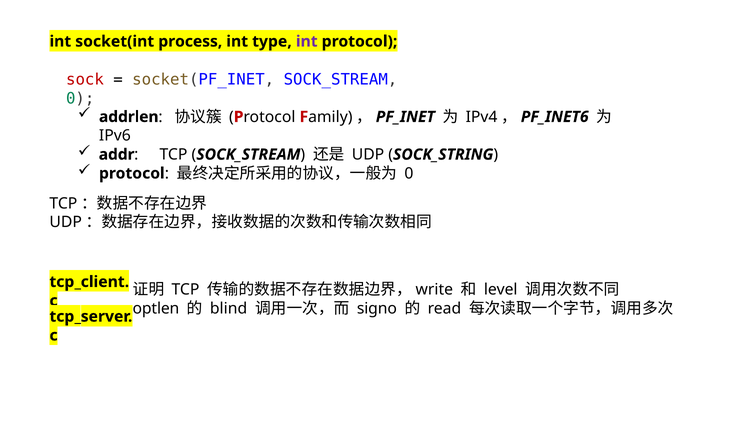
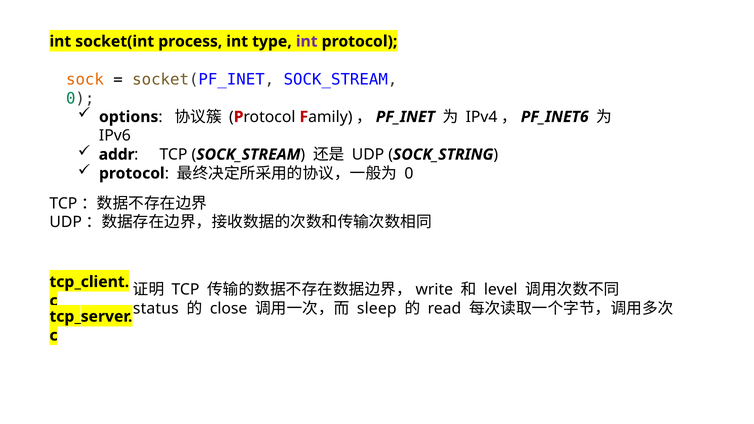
sock colour: red -> orange
addrlen: addrlen -> options
optlen: optlen -> status
blind: blind -> close
signo: signo -> sleep
